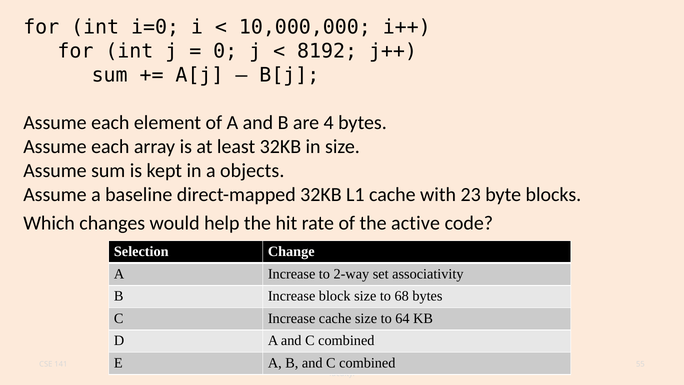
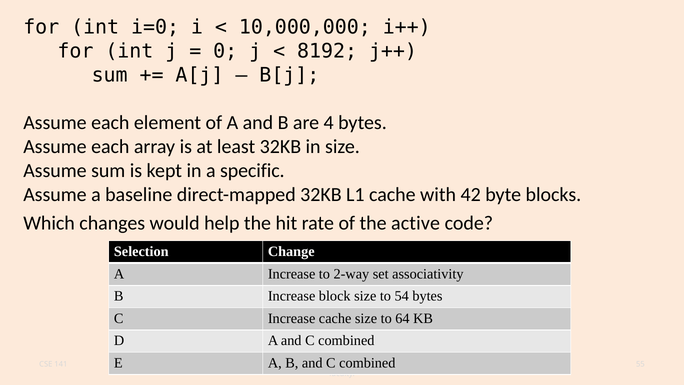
objects: objects -> specific
23: 23 -> 42
68: 68 -> 54
